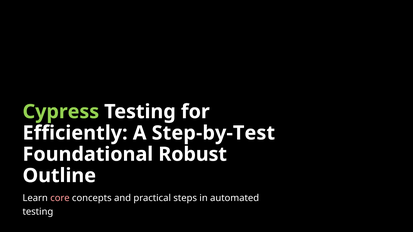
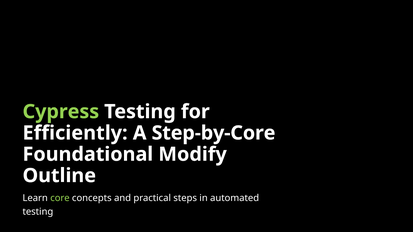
Step-by-Test: Step-by-Test -> Step-by-Core
Robust: Robust -> Modify
core colour: pink -> light green
